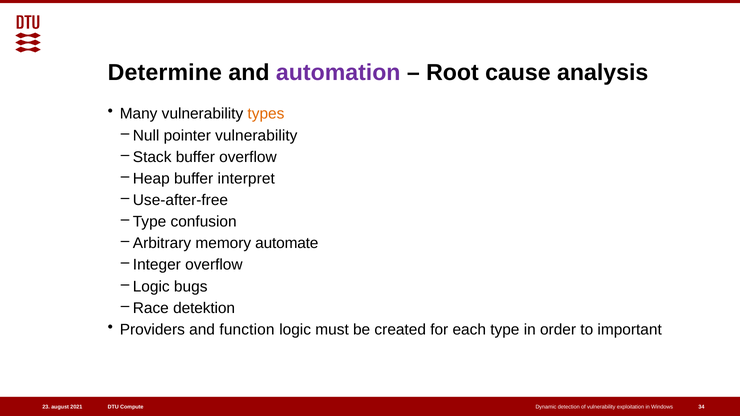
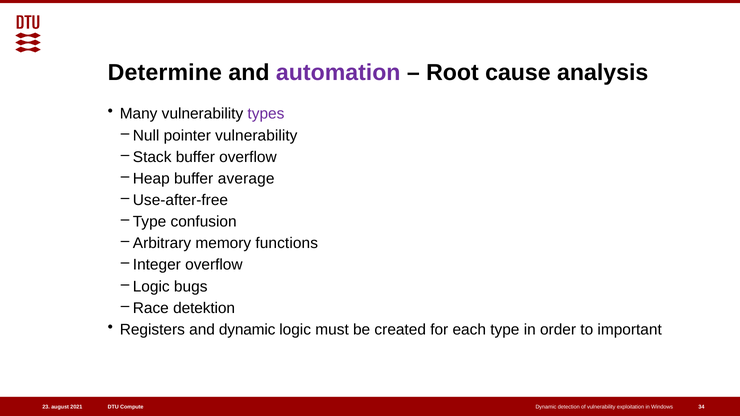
types colour: orange -> purple
interpret: interpret -> average
automate: automate -> functions
Providers: Providers -> Registers
and function: function -> dynamic
